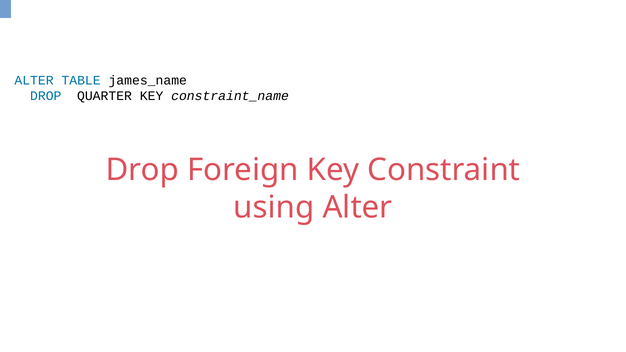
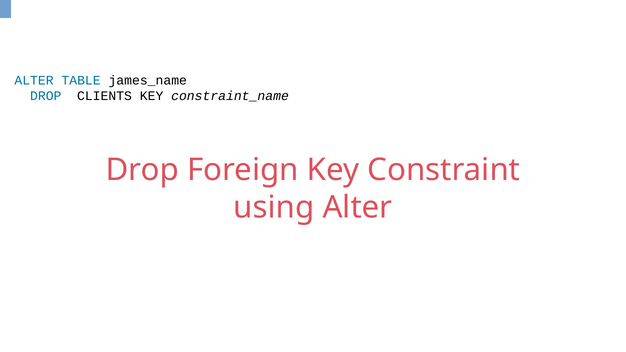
QUARTER: QUARTER -> CLIENTS
